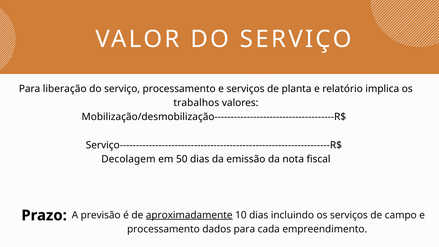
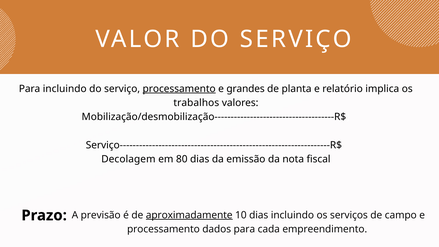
Para liberação: liberação -> incluindo
processamento at (179, 89) underline: none -> present
e serviços: serviços -> grandes
50: 50 -> 80
